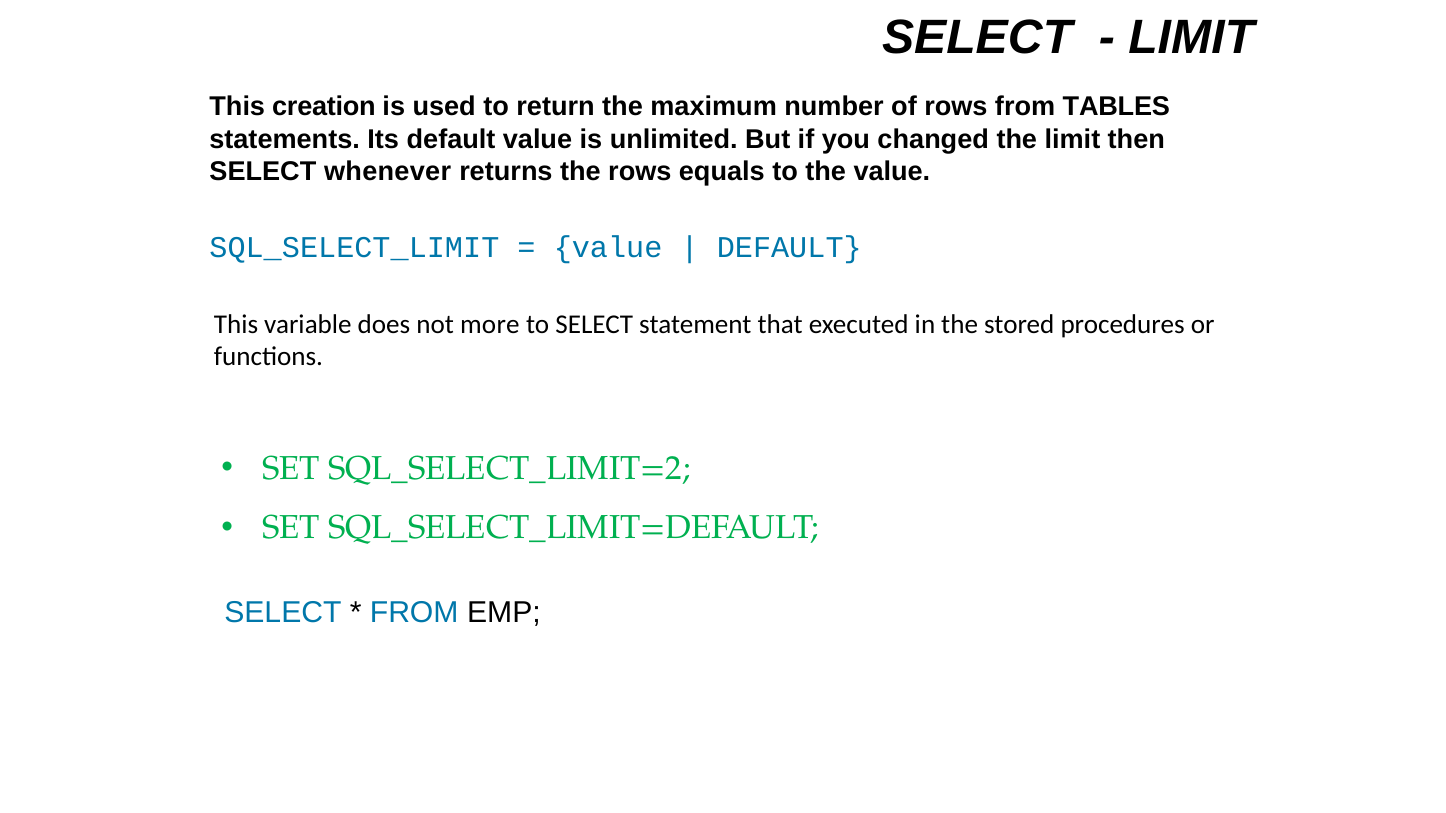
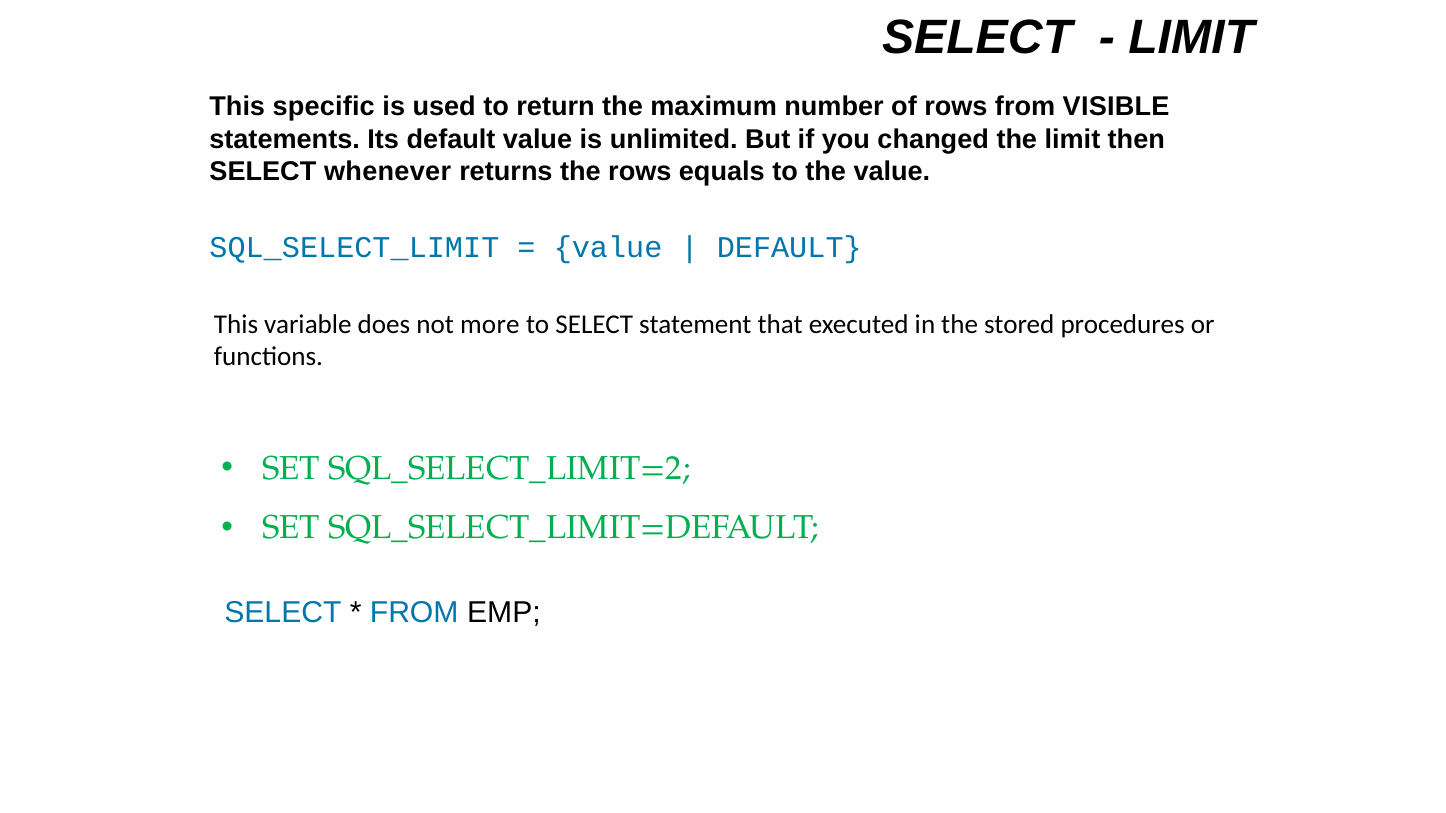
creation: creation -> specific
TABLES: TABLES -> VISIBLE
